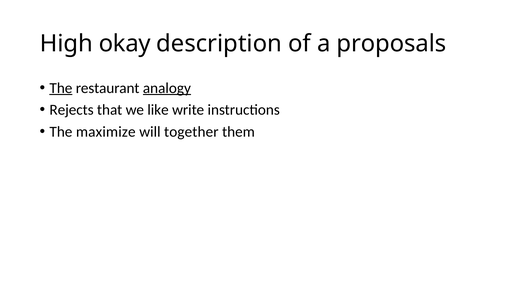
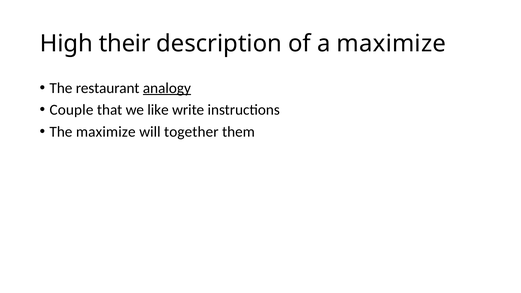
okay: okay -> their
a proposals: proposals -> maximize
The at (61, 88) underline: present -> none
Rejects: Rejects -> Couple
